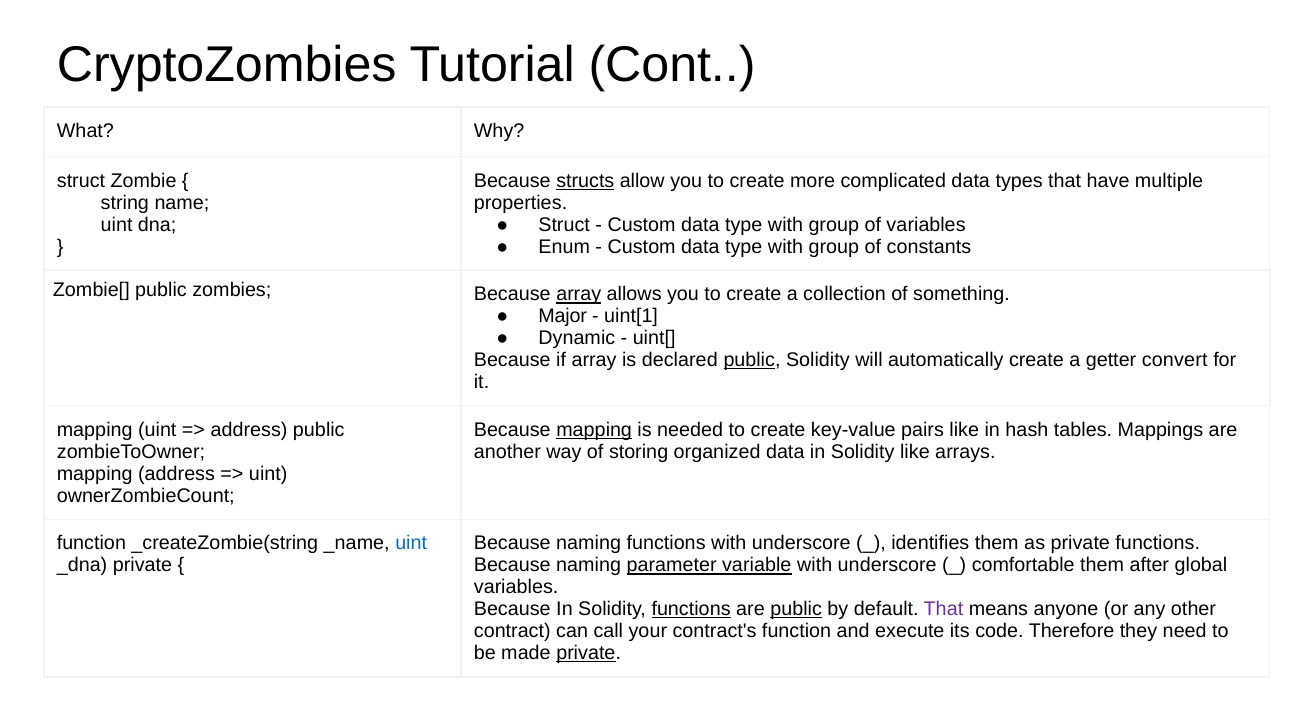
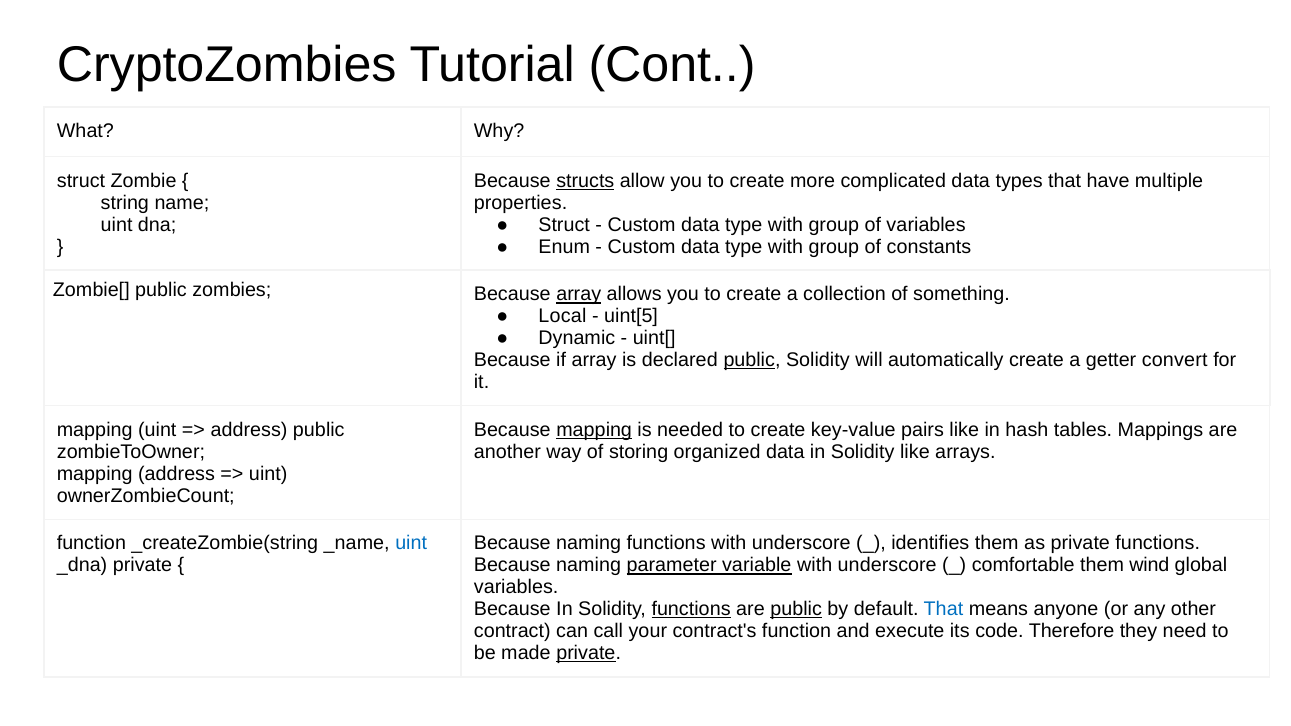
Major: Major -> Local
uint[1: uint[1 -> uint[5
after: after -> wind
That at (943, 609) colour: purple -> blue
